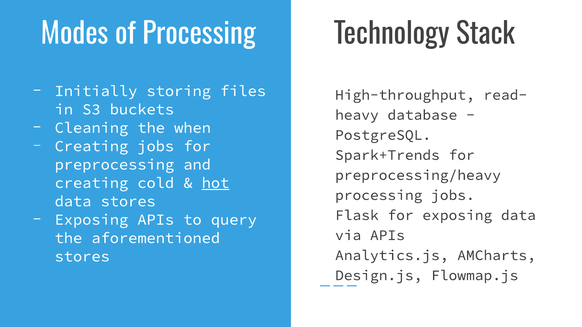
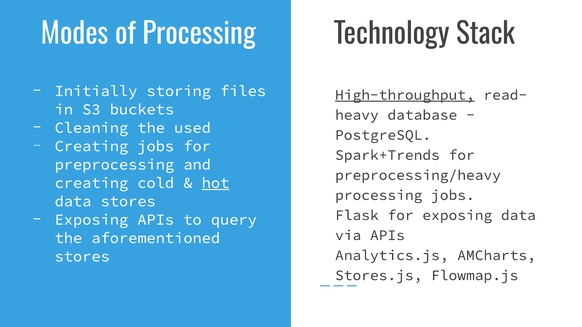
High-throughput underline: none -> present
when: when -> used
Design.js: Design.js -> Stores.js
